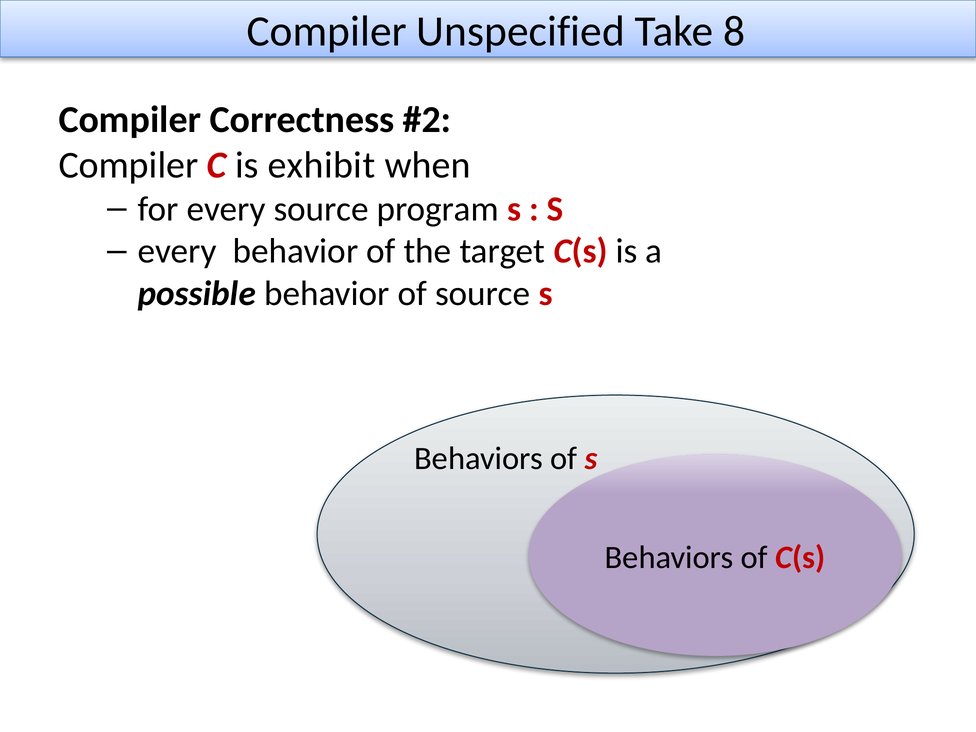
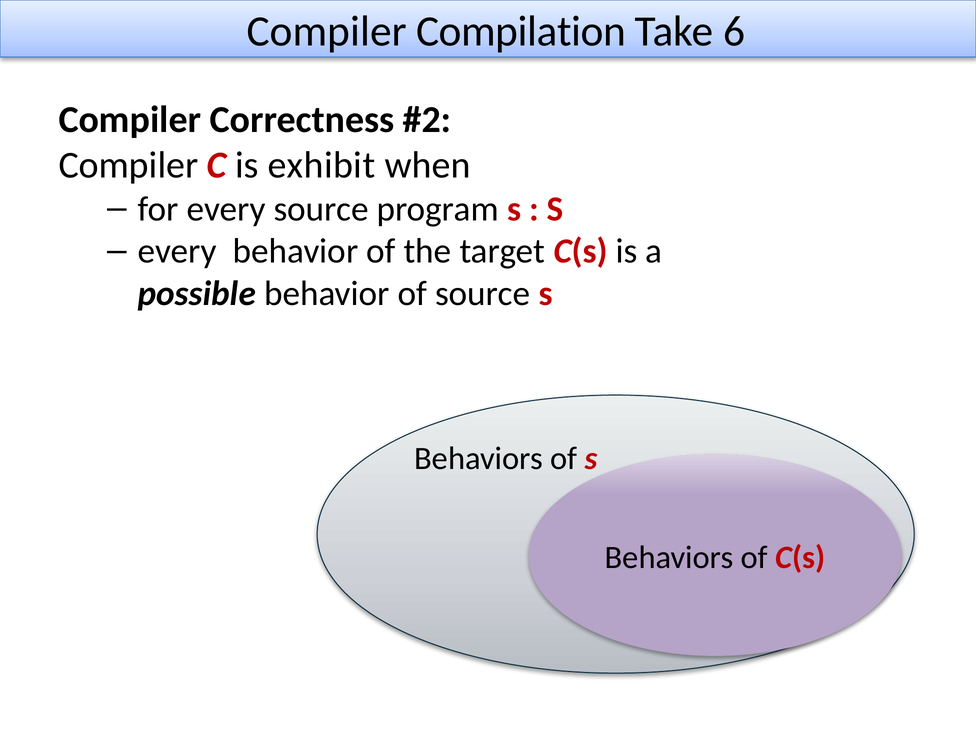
Unspecified: Unspecified -> Compilation
8: 8 -> 6
